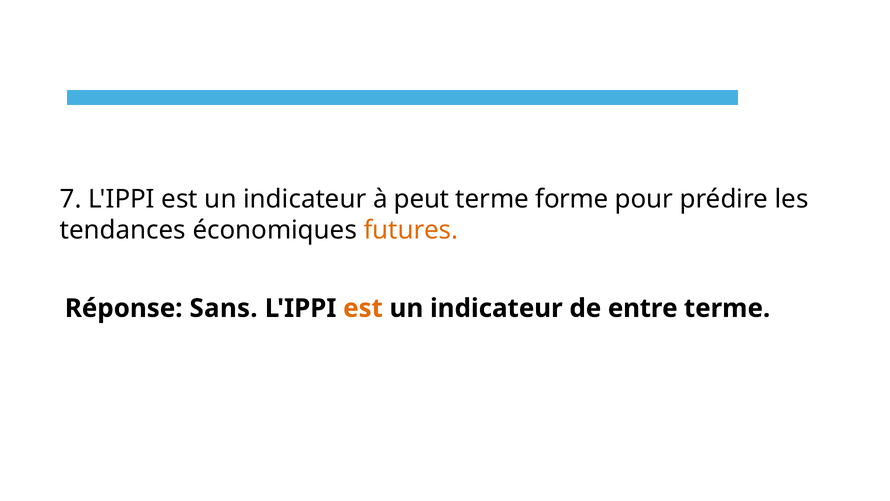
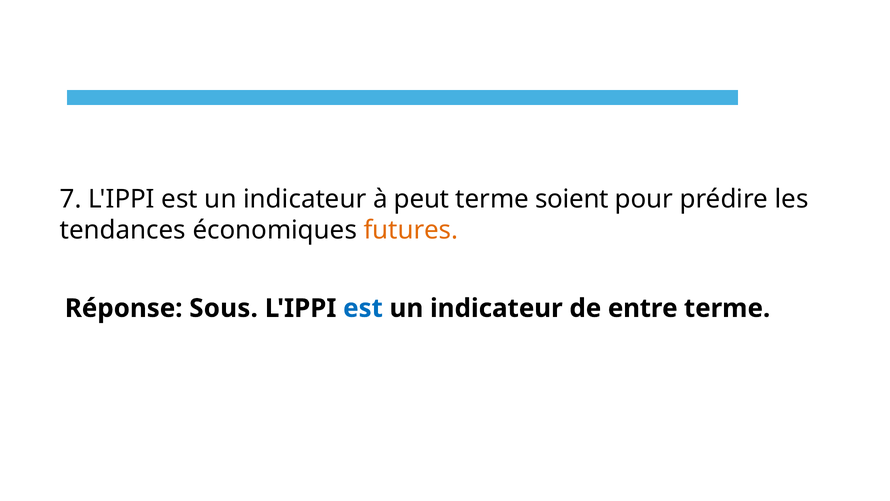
forme: forme -> soient
Sans: Sans -> Sous
est at (363, 308) colour: orange -> blue
